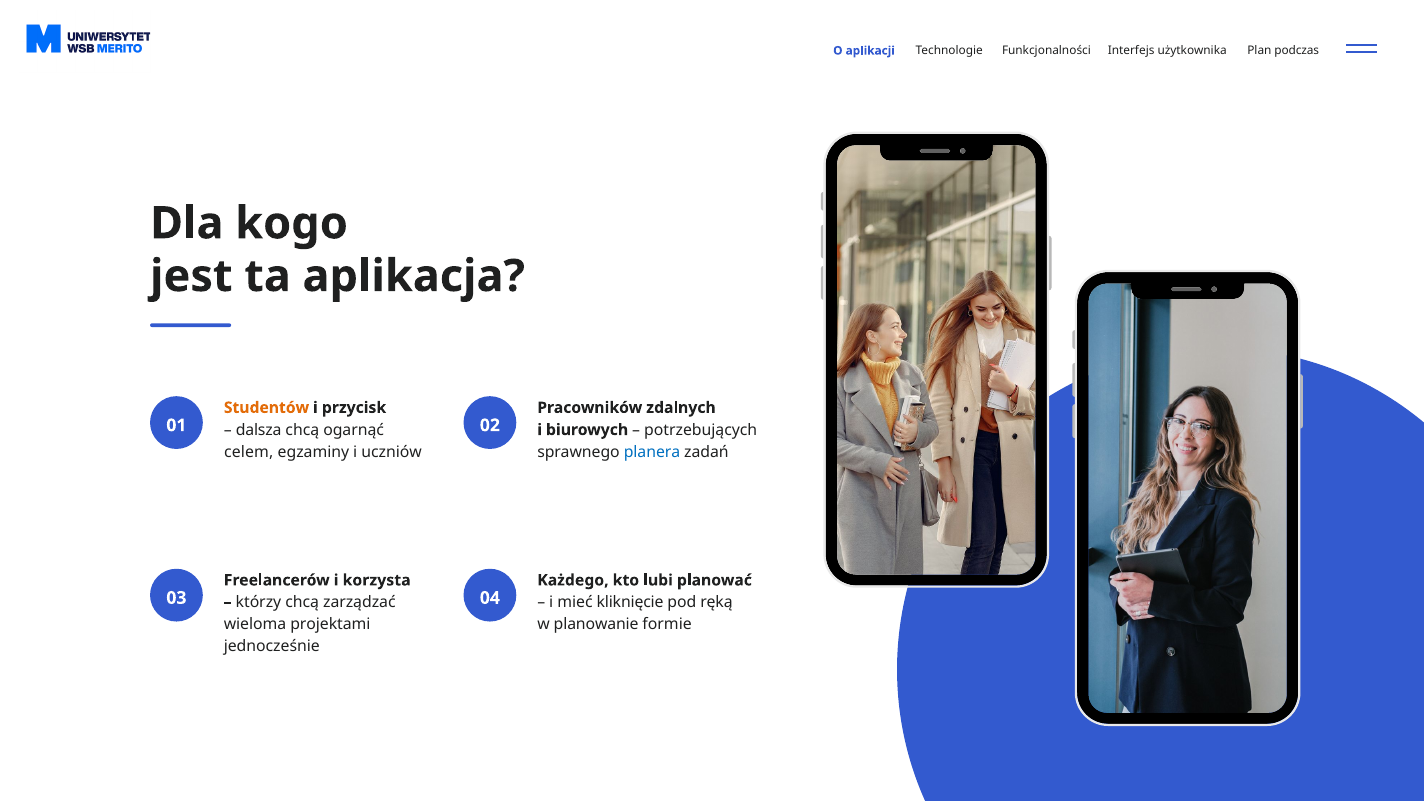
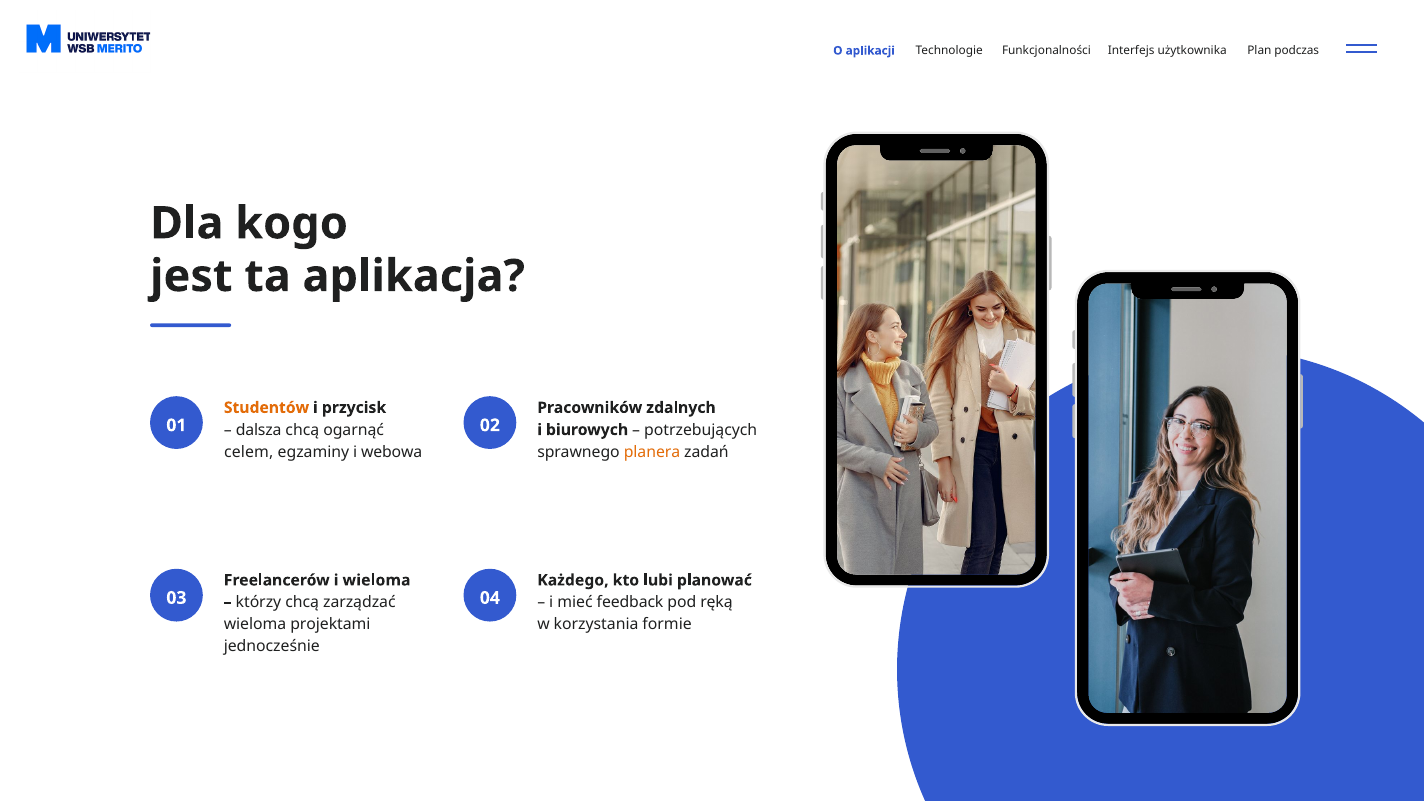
uczniów: uczniów -> webowa
planera colour: blue -> orange
i korzysta: korzysta -> wieloma
kliknięcie: kliknięcie -> feedback
planowanie: planowanie -> korzystania
